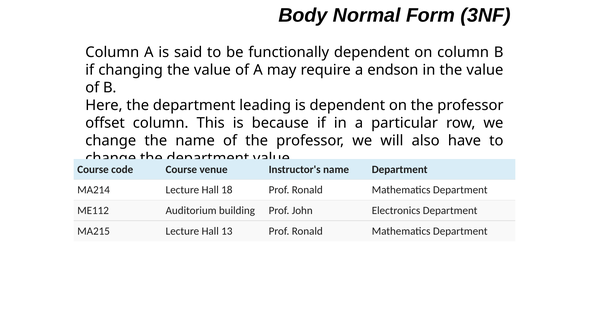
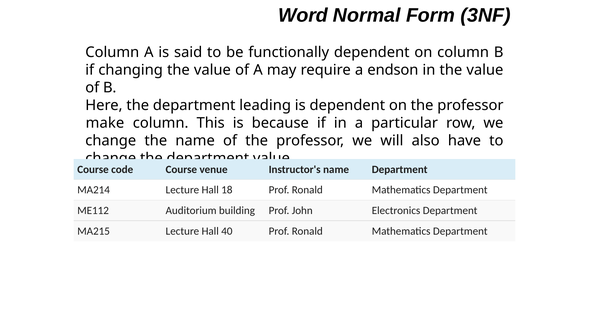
Body: Body -> Word
offset: offset -> make
13: 13 -> 40
